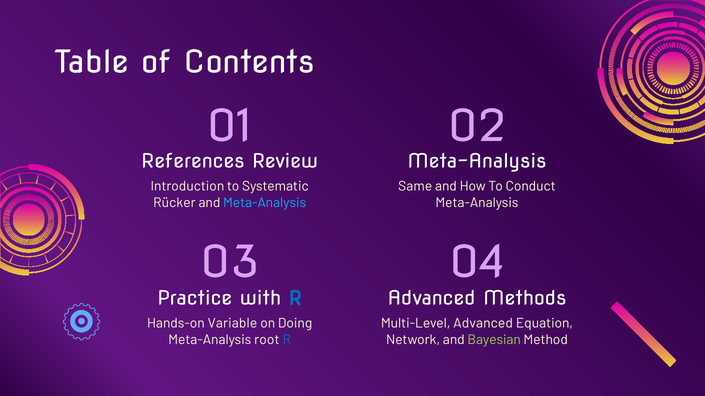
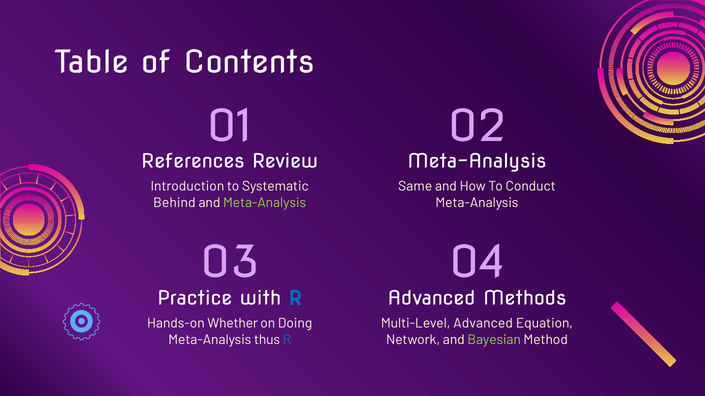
Rücker: Rücker -> Behind
Meta-Analysis at (265, 203) colour: light blue -> light green
Variable: Variable -> Whether
root: root -> thus
